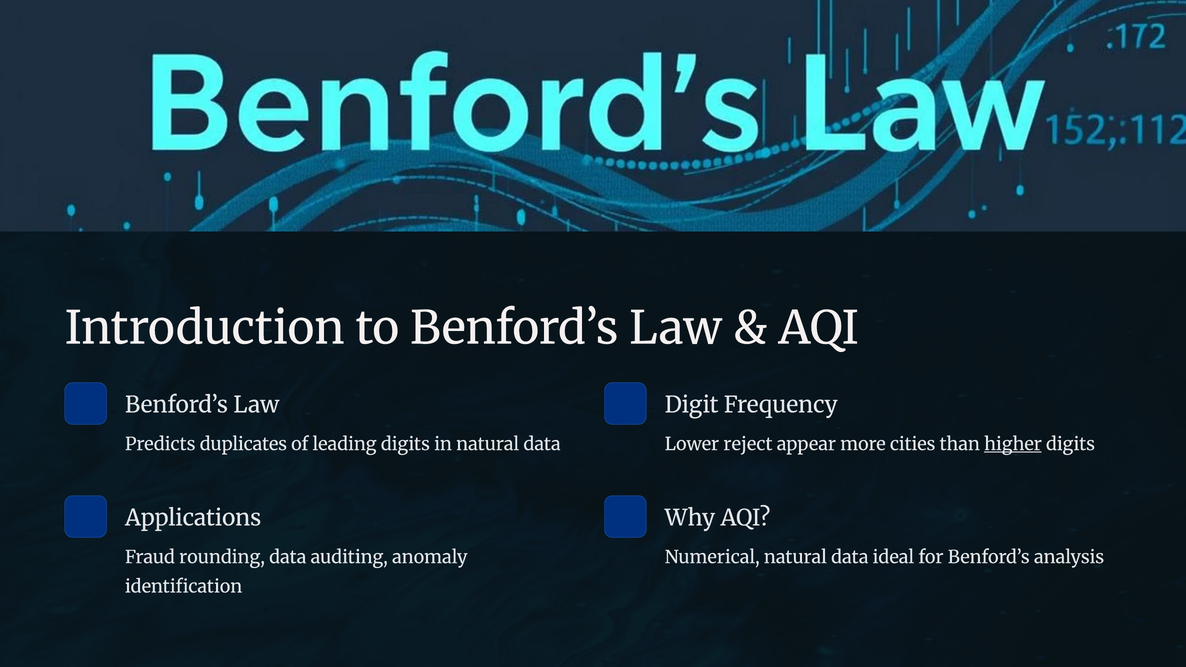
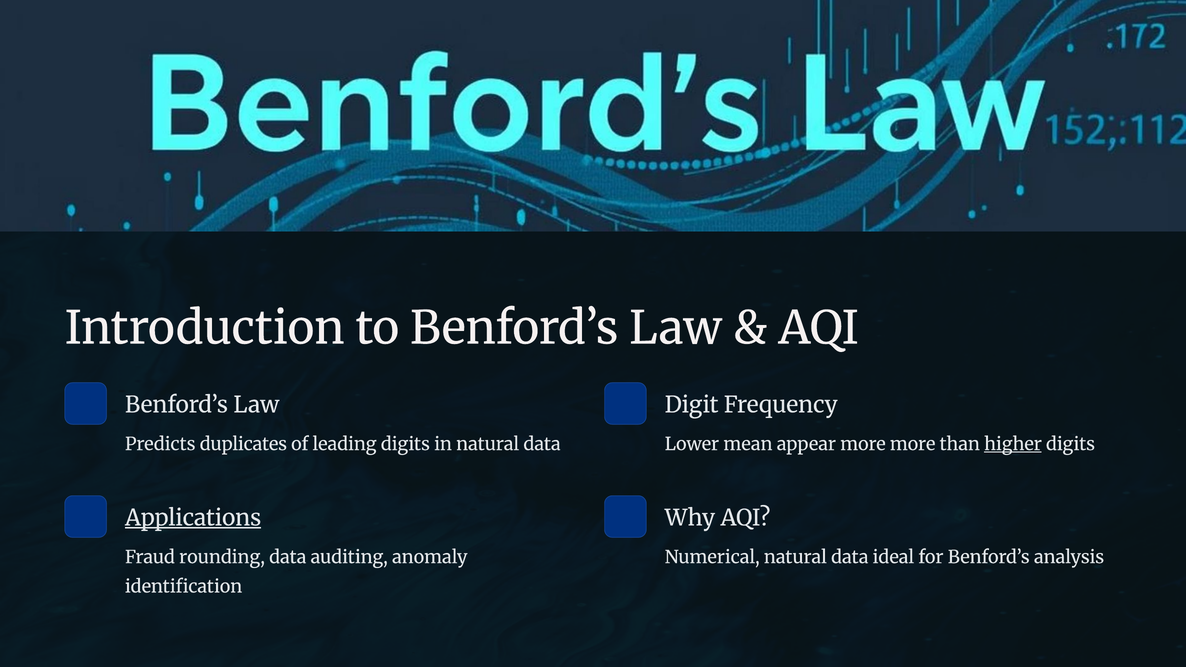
reject: reject -> mean
more cities: cities -> more
Applications underline: none -> present
